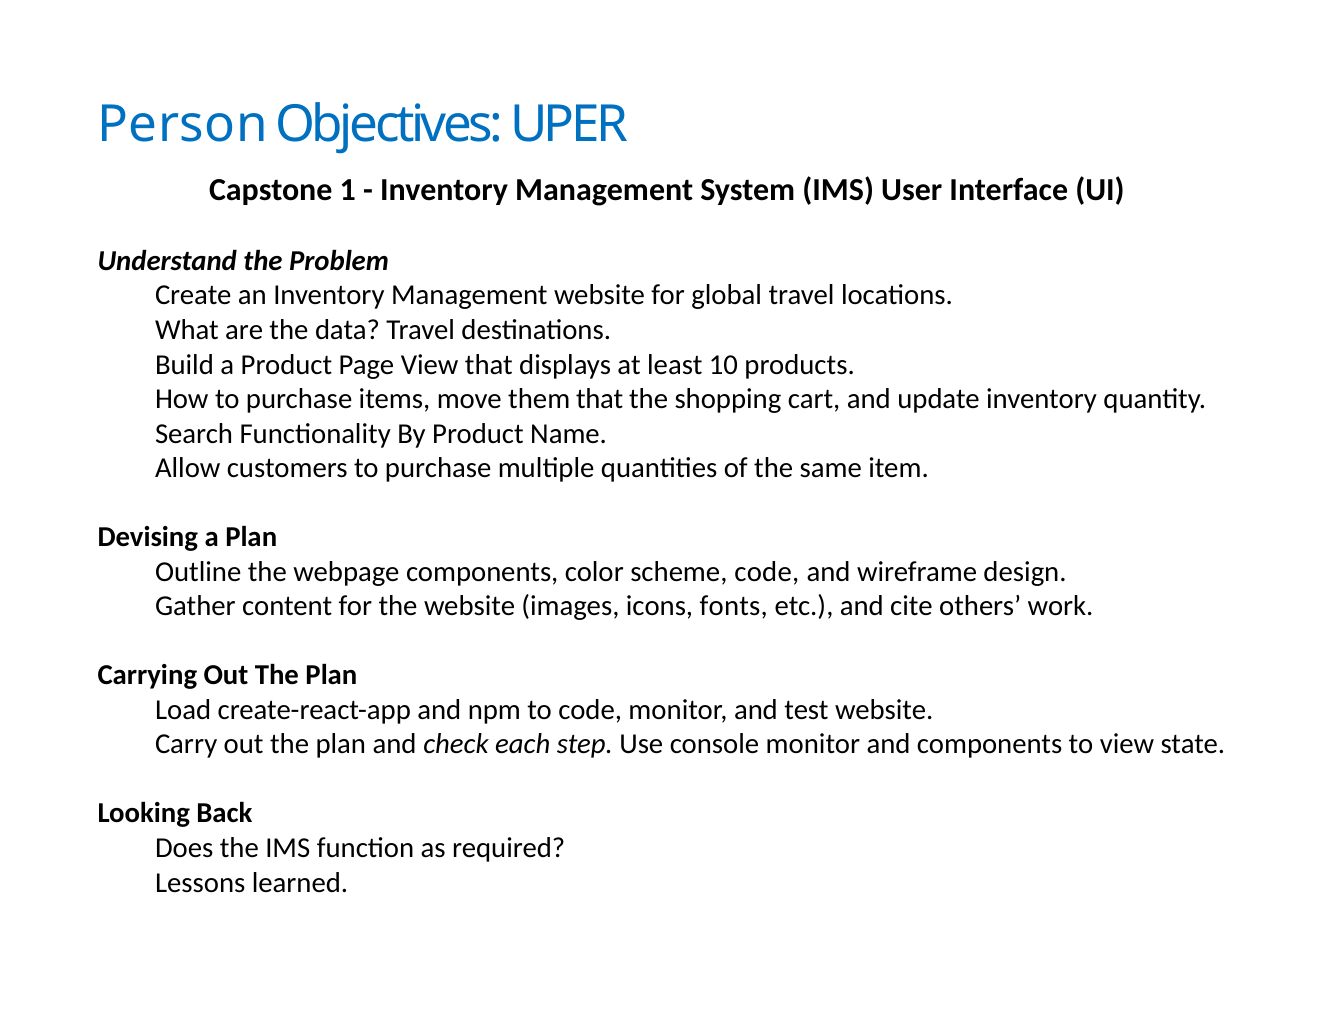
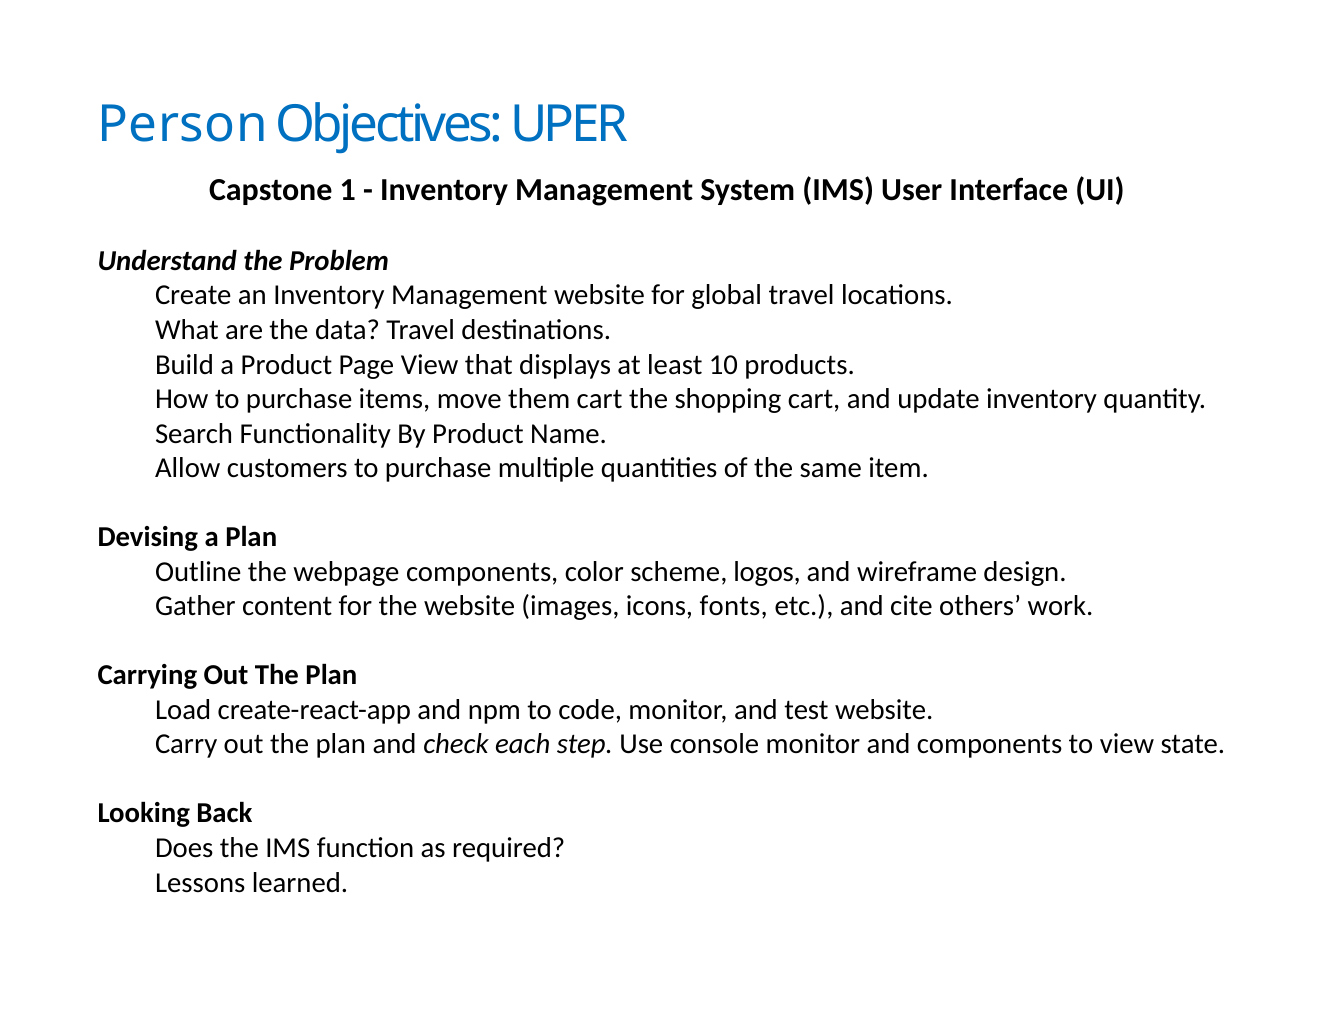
them that: that -> cart
scheme code: code -> logos
